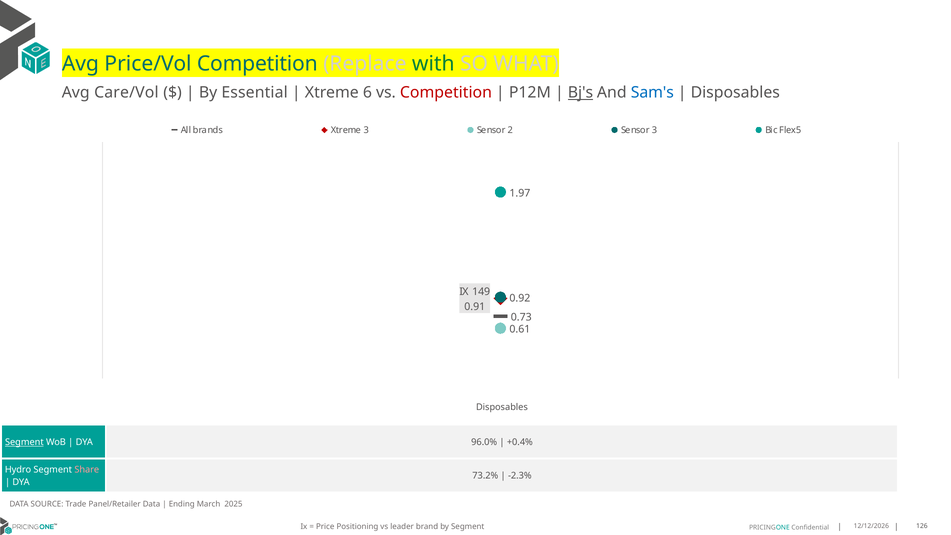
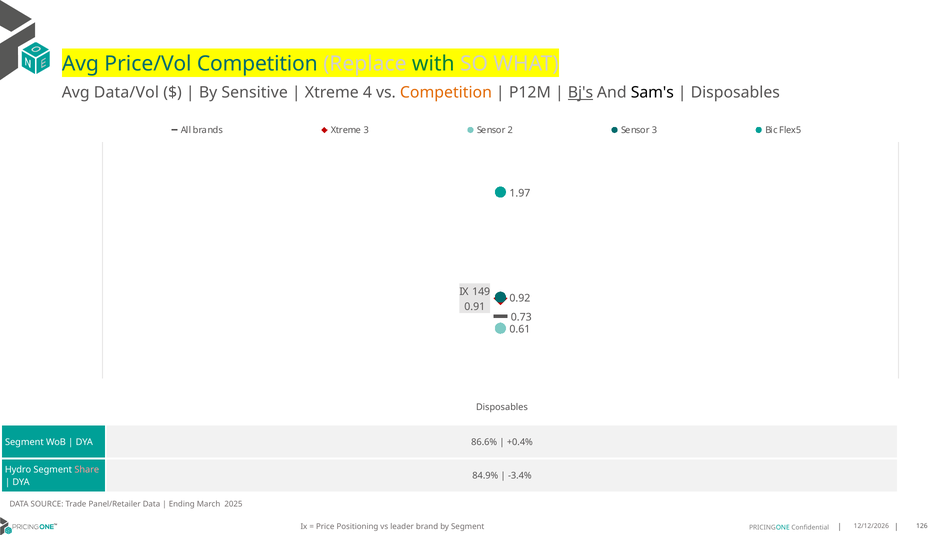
Care/Vol: Care/Vol -> Data/Vol
Essential: Essential -> Sensitive
6: 6 -> 4
Competition at (446, 93) colour: red -> orange
Sam's colour: blue -> black
Segment at (24, 442) underline: present -> none
96.0%: 96.0% -> 86.6%
73.2%: 73.2% -> 84.9%
-2.3%: -2.3% -> -3.4%
